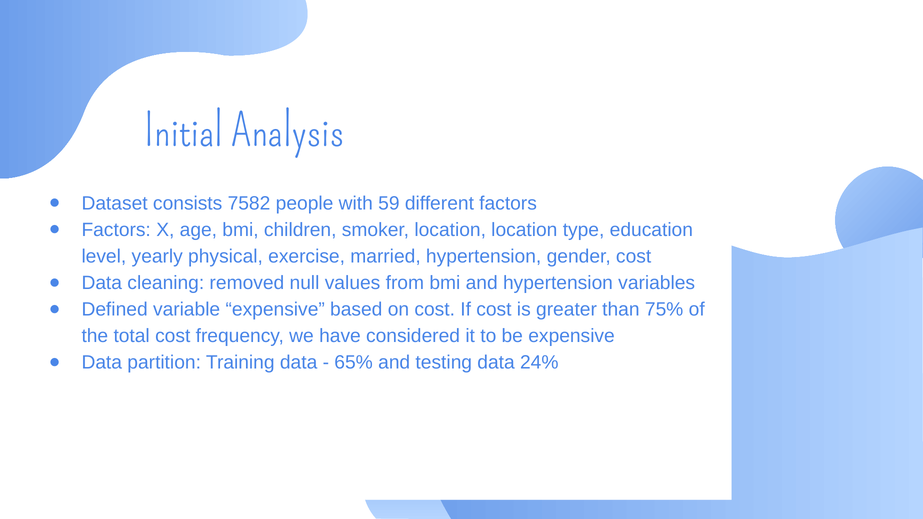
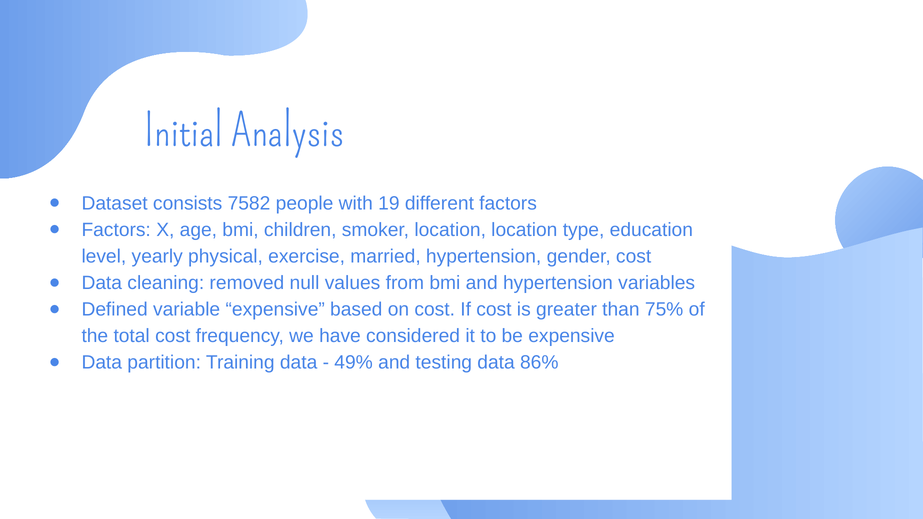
59: 59 -> 19
65%: 65% -> 49%
24%: 24% -> 86%
